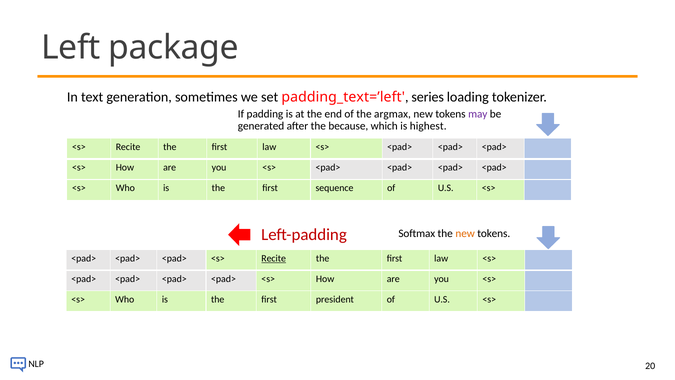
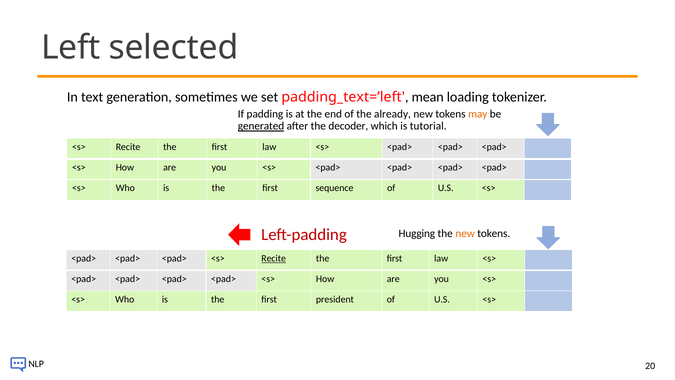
package: package -> selected
series: series -> mean
argmax: argmax -> already
may colour: purple -> orange
generated underline: none -> present
because: because -> decoder
highest: highest -> tutorial
Softmax: Softmax -> Hugging
